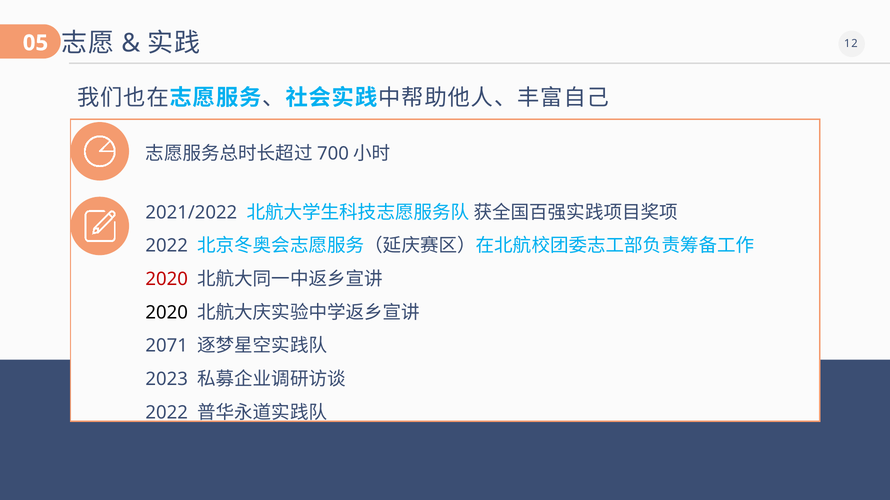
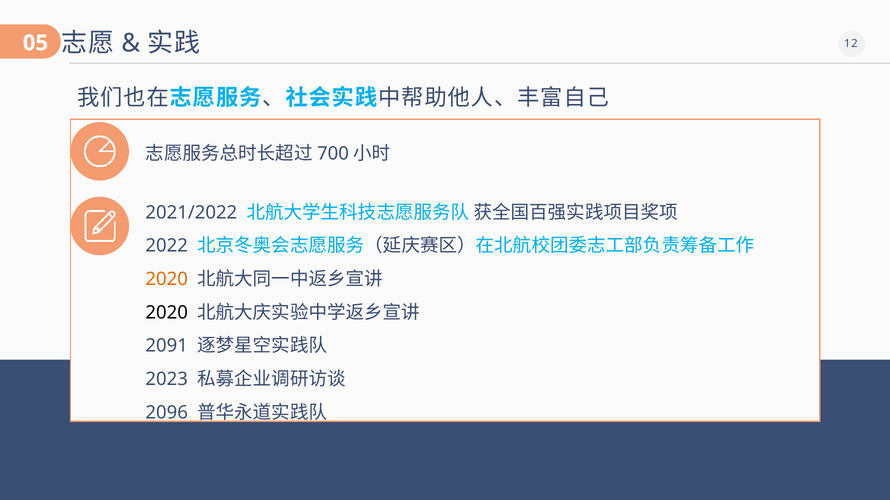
2020 at (167, 279) colour: red -> orange
2071: 2071 -> 2091
2022 at (167, 413): 2022 -> 2096
